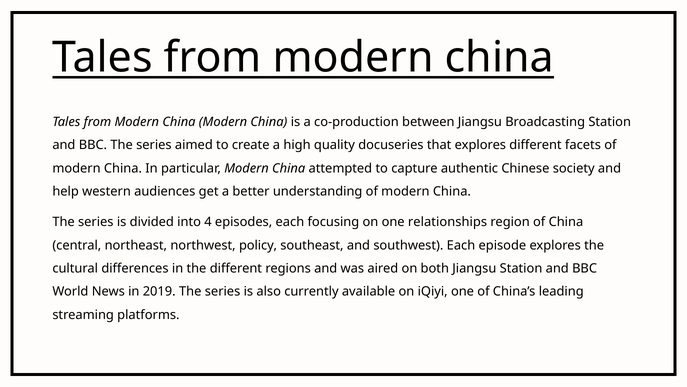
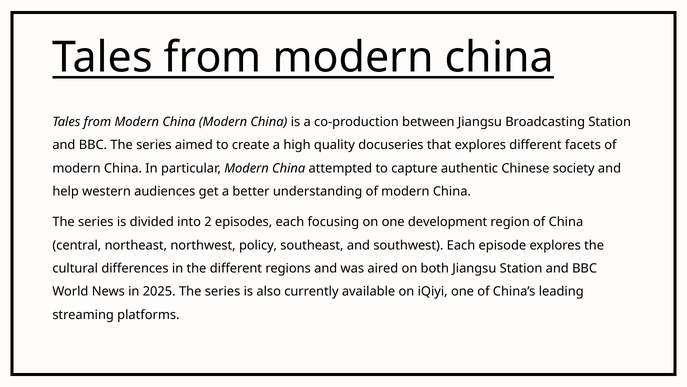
4: 4 -> 2
relationships: relationships -> development
2019: 2019 -> 2025
